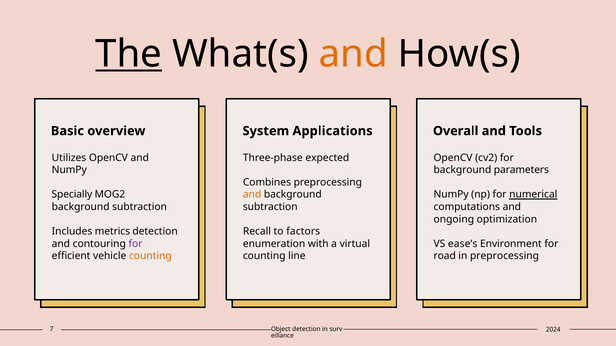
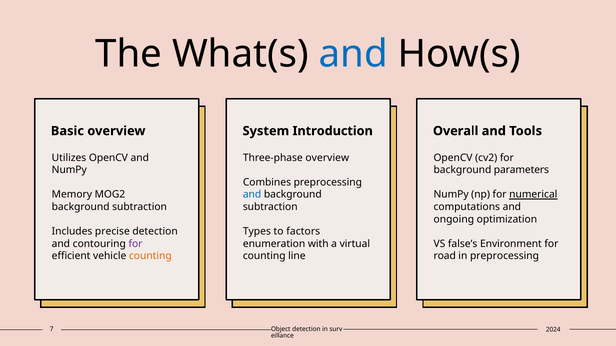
The underline: present -> none
and at (353, 54) colour: orange -> blue
Applications: Applications -> Introduction
Three-phase expected: expected -> overview
Specially: Specially -> Memory
and at (252, 195) colour: orange -> blue
metrics: metrics -> precise
Recall: Recall -> Types
ease’s: ease’s -> false’s
